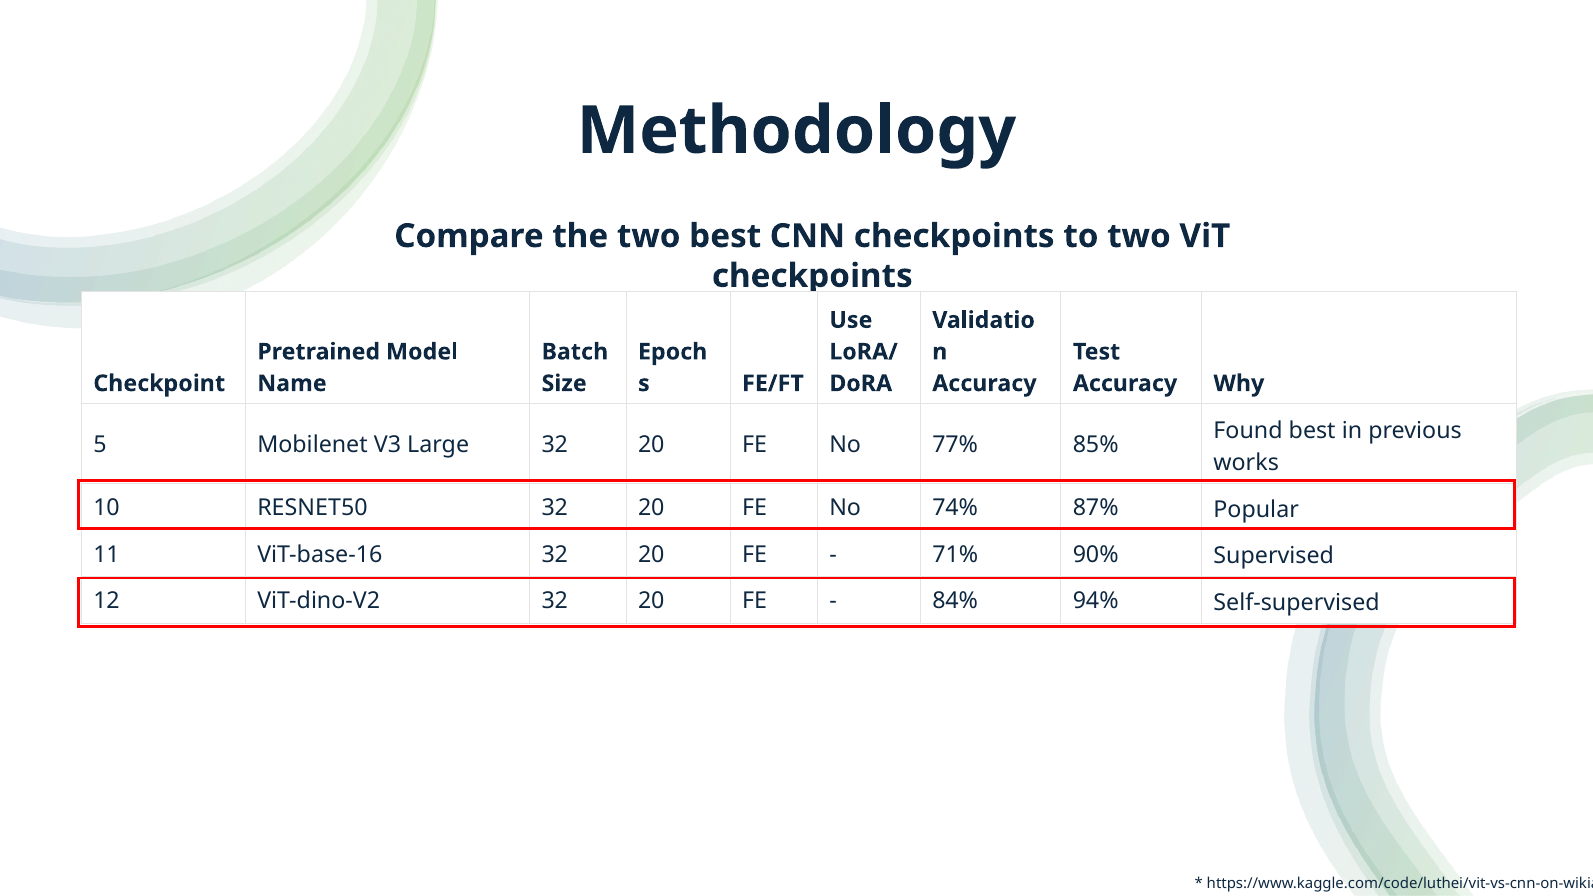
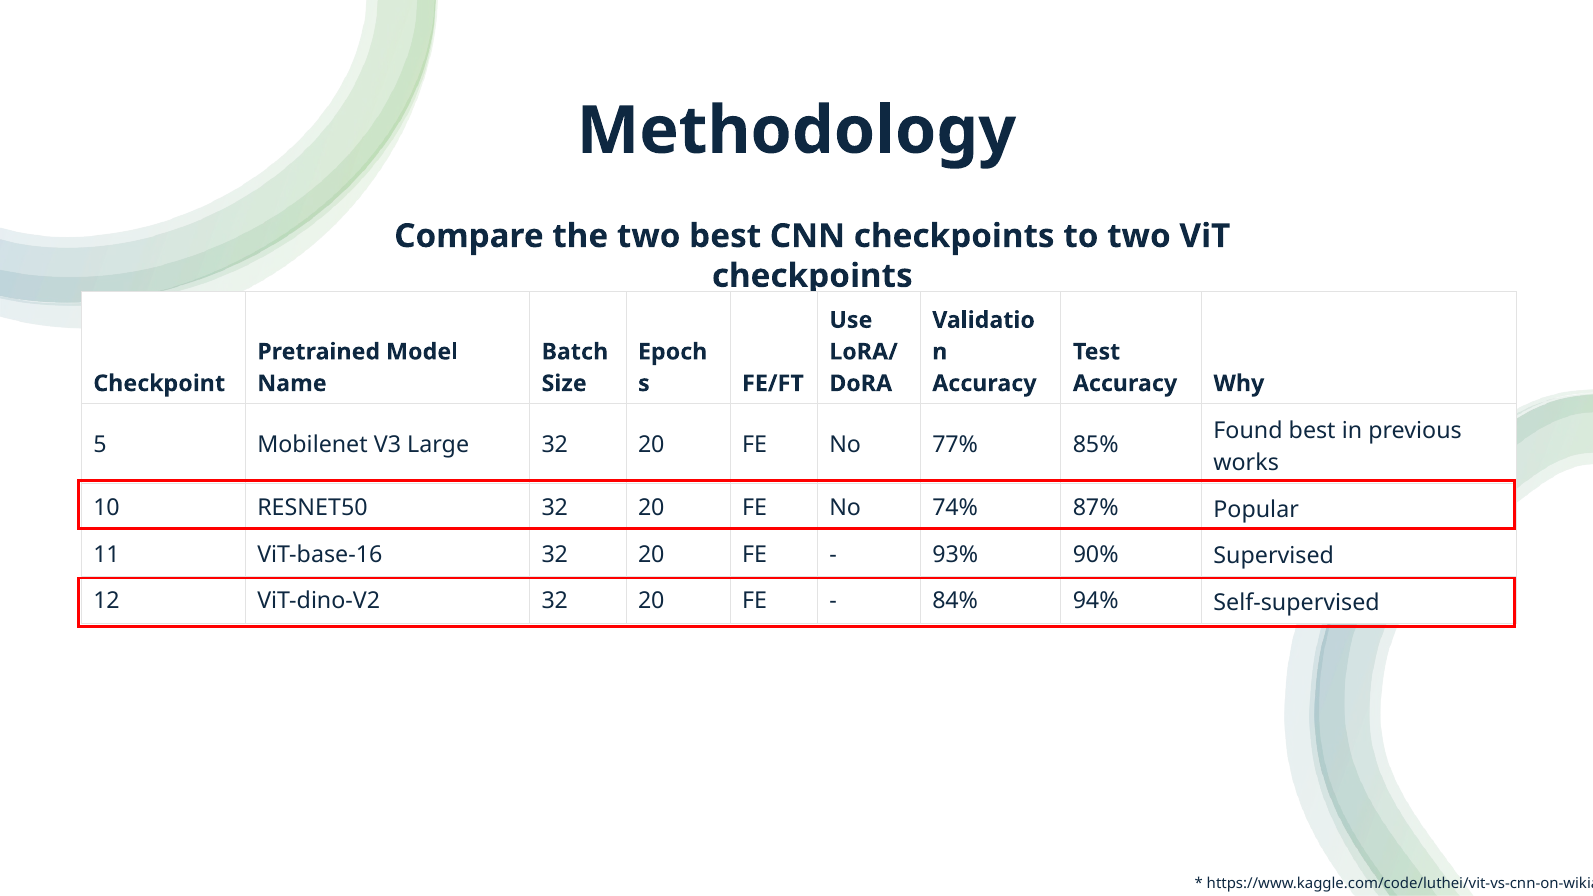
71%: 71% -> 93%
